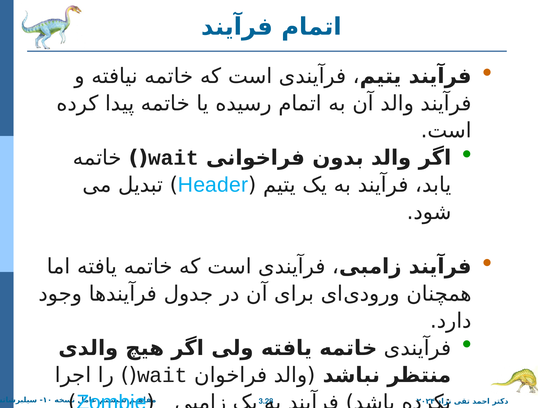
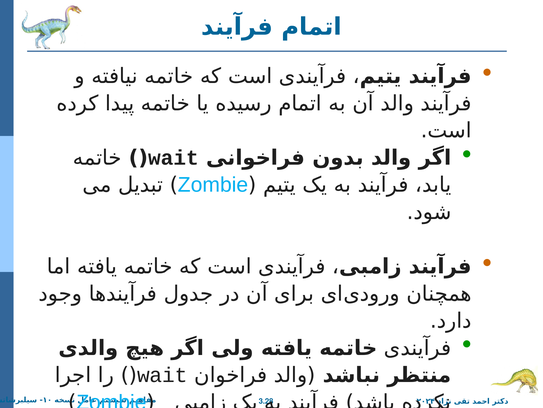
Header at (213, 185): Header -> Zombie
